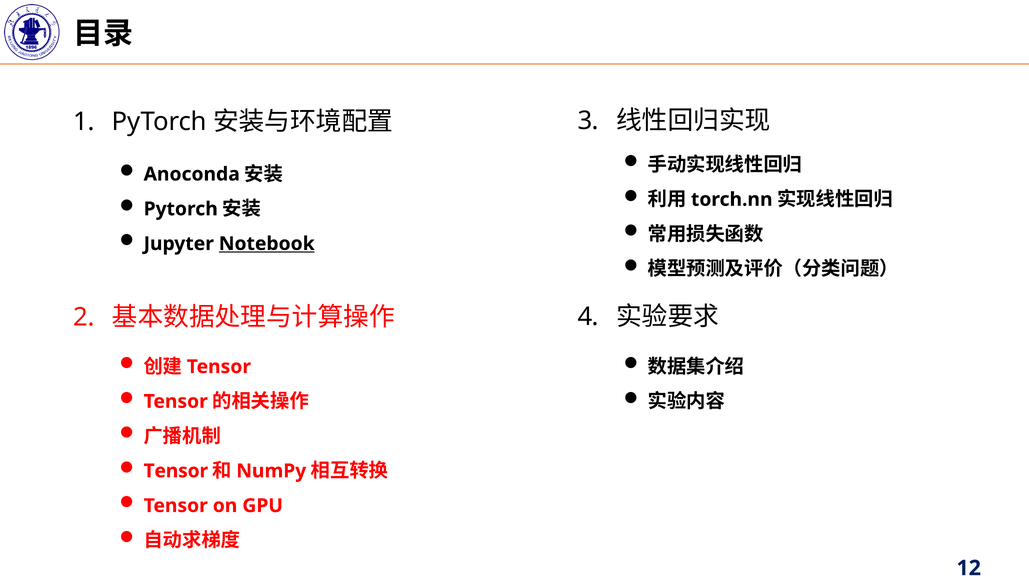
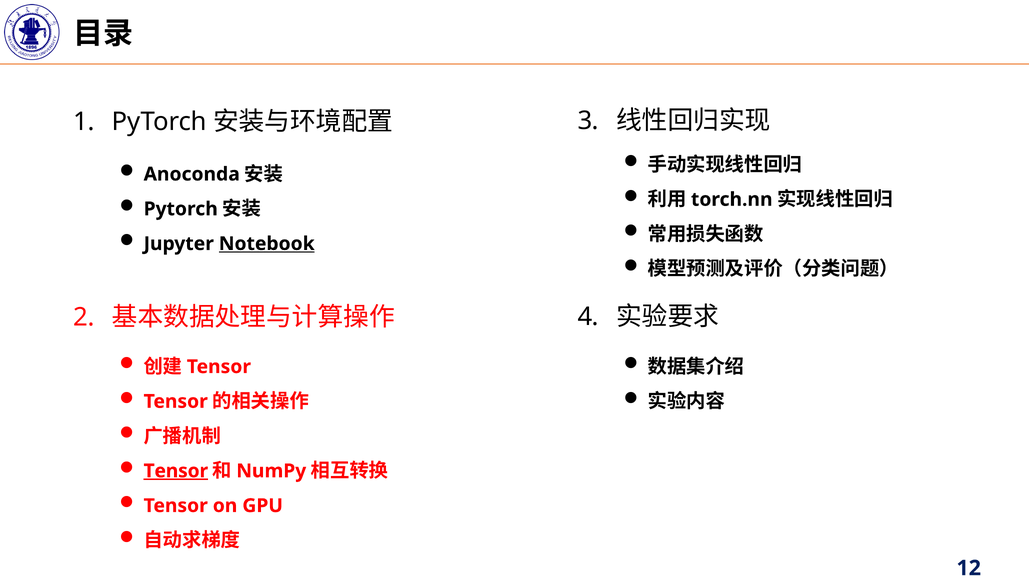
Tensor at (176, 471) underline: none -> present
